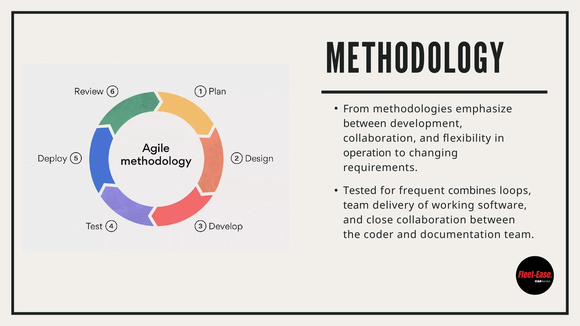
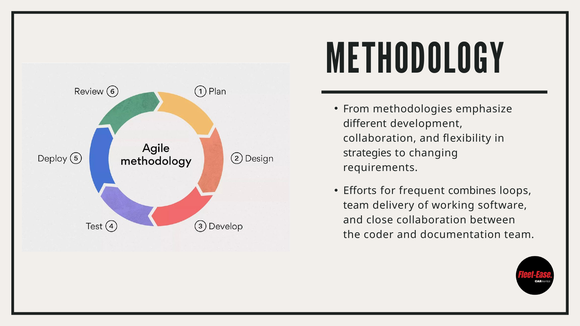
between at (365, 124): between -> different
operation: operation -> strategies
Tested: Tested -> Efforts
